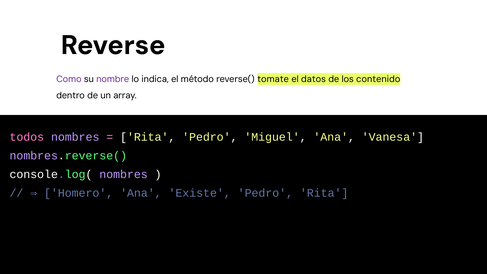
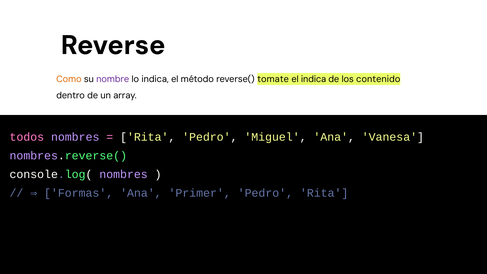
Como colour: purple -> orange
el datos: datos -> indica
Homero: Homero -> Formas
Existe: Existe -> Primer
